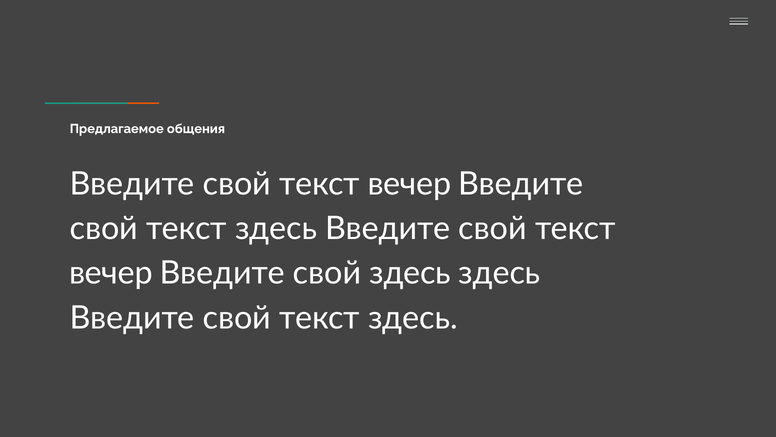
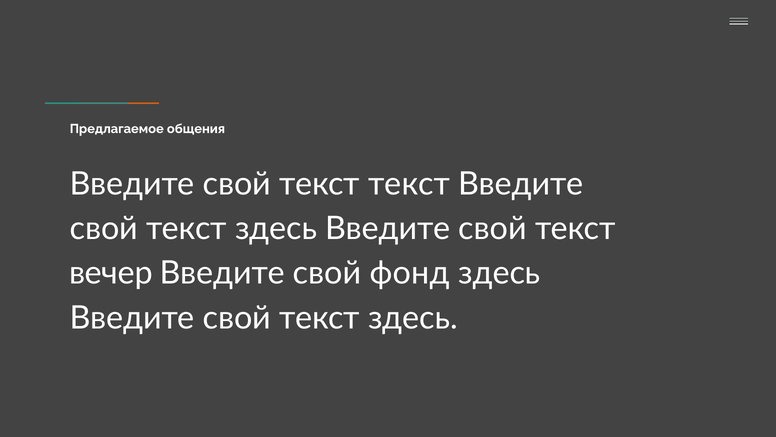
вечер at (409, 184): вечер -> текст
свой здесь: здесь -> фонд
